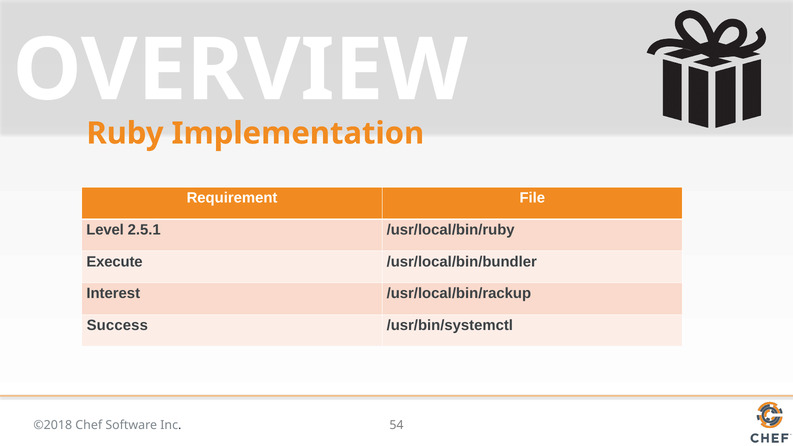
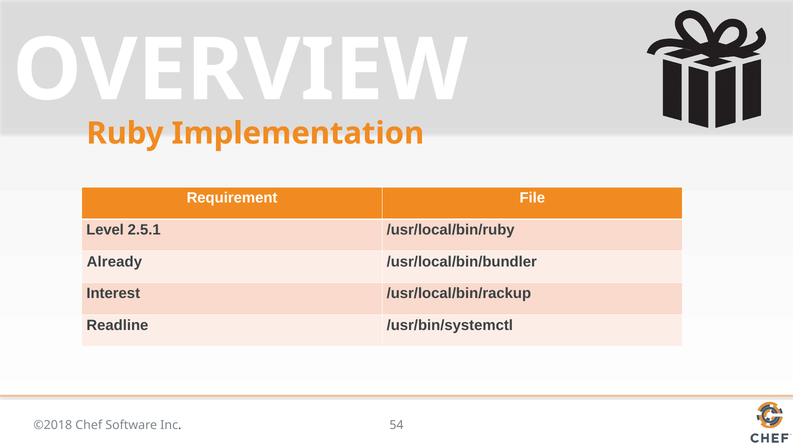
Execute: Execute -> Already
Success: Success -> Readline
